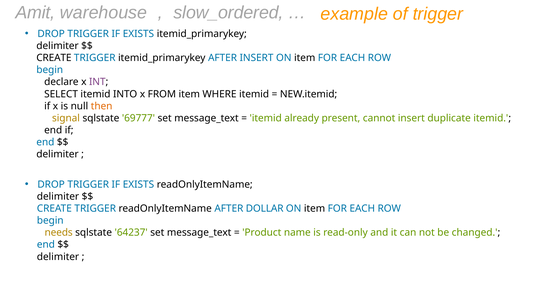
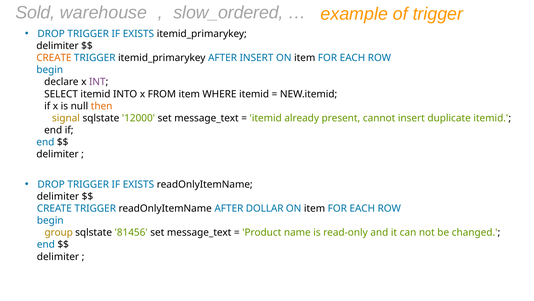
Amit: Amit -> Sold
CREATE at (54, 58) colour: black -> orange
69777: 69777 -> 12000
needs: needs -> group
64237: 64237 -> 81456
